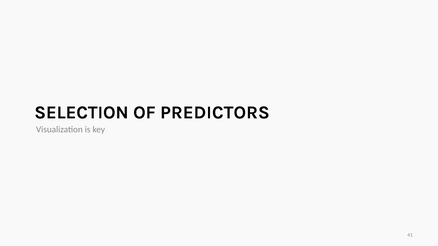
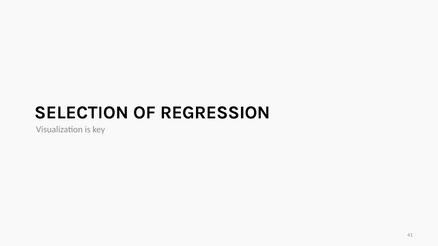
PREDICTORS: PREDICTORS -> REGRESSION
